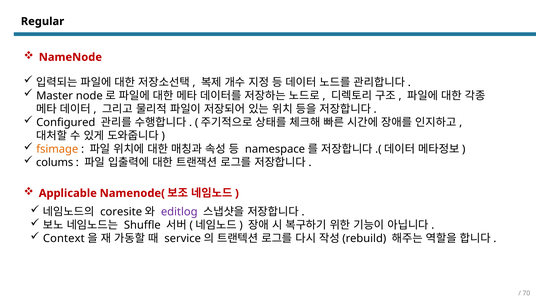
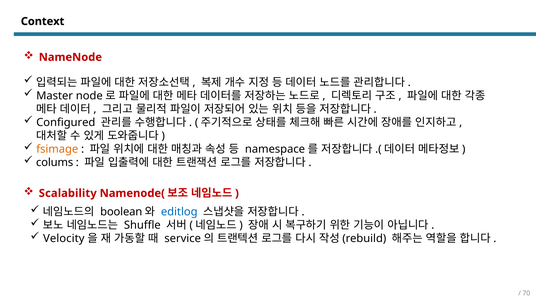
Regular: Regular -> Context
Applicable: Applicable -> Scalability
coresite: coresite -> boolean
editlog colour: purple -> blue
Context: Context -> Velocity
